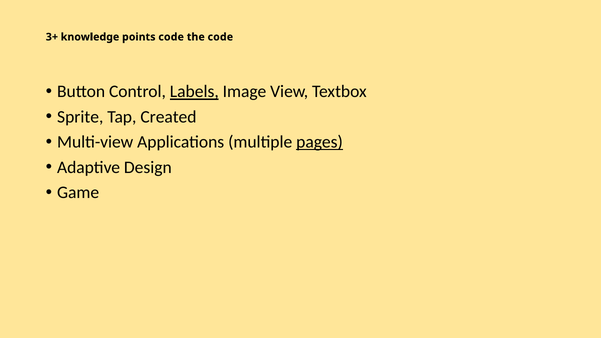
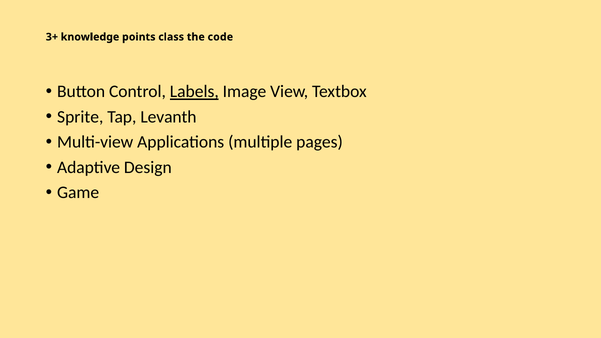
points code: code -> class
Created: Created -> Levanth
pages underline: present -> none
